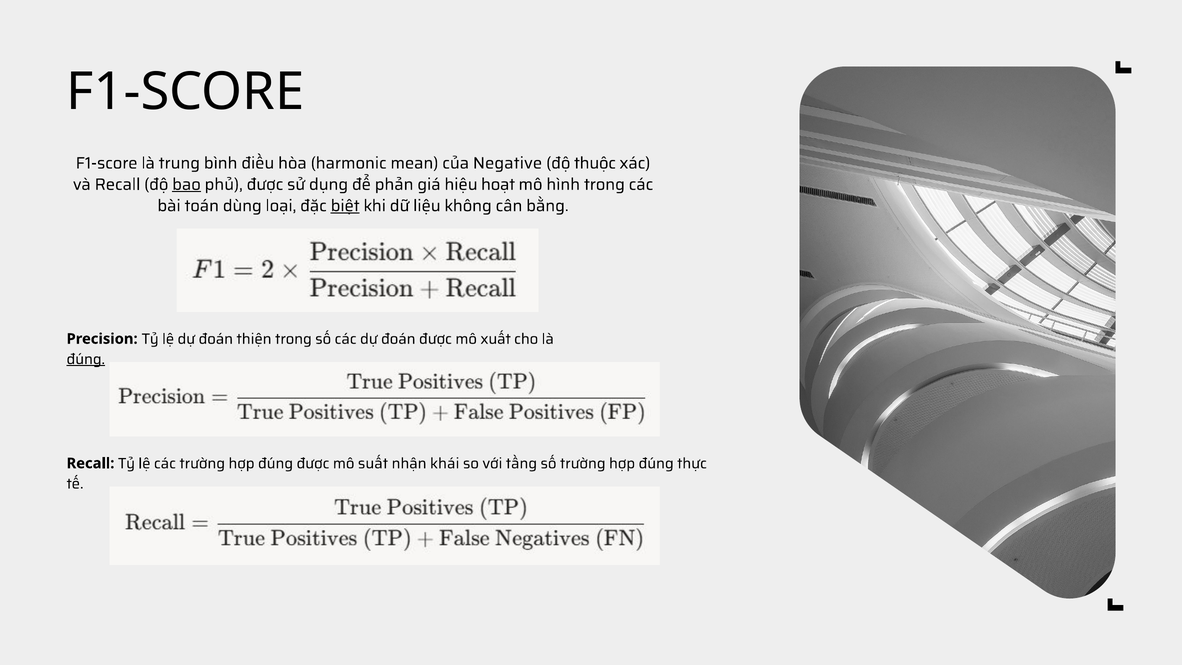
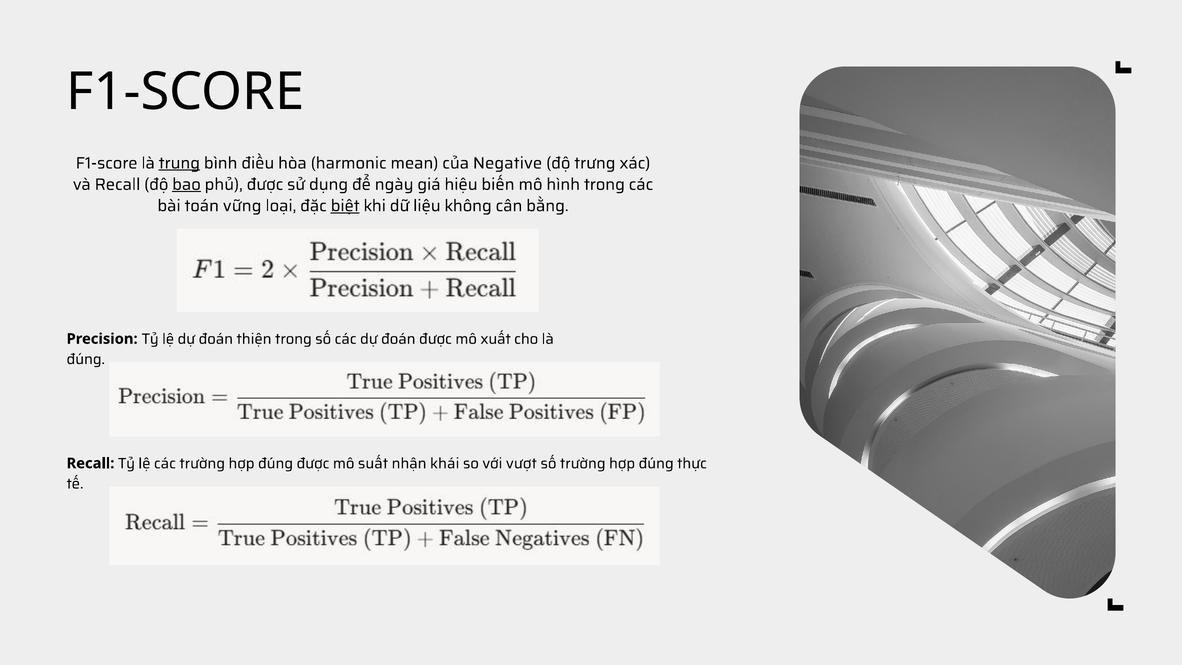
trung underline: none -> present
thuộc: thuộc -> trưng
phản: phản -> ngày
hoạt: hoạt -> biến
dùng: dùng -> vững
đúng at (86, 359) underline: present -> none
tầng: tầng -> vượt
